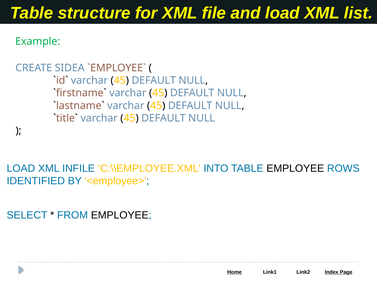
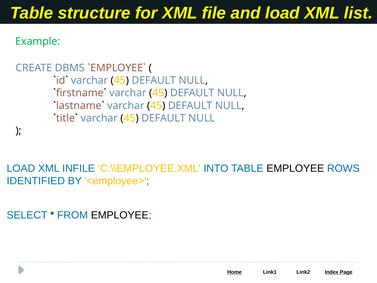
SIDEA: SIDEA -> DBMS
